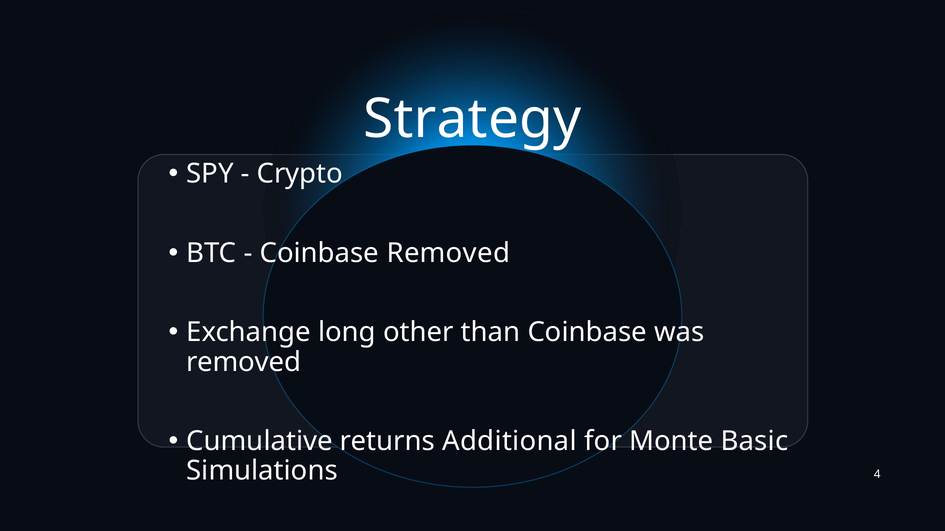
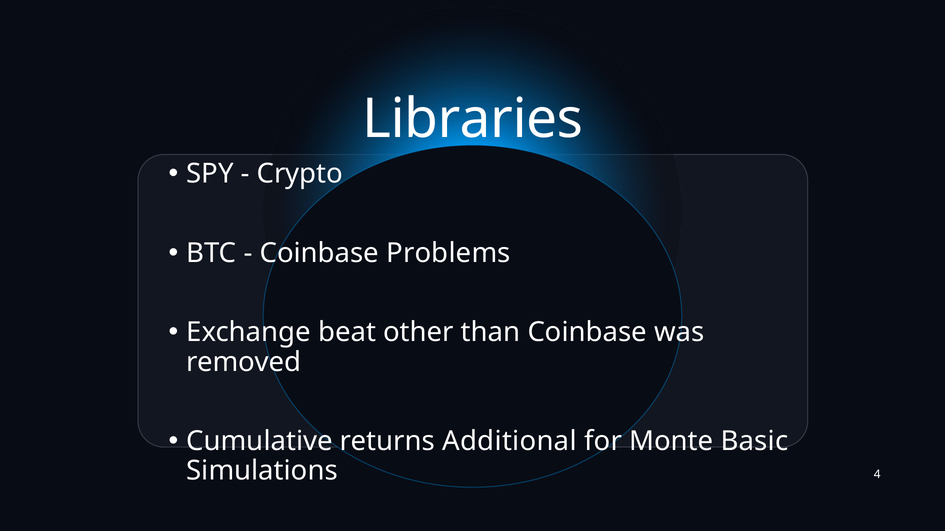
Strategy: Strategy -> Libraries
Coinbase Removed: Removed -> Problems
long: long -> beat
